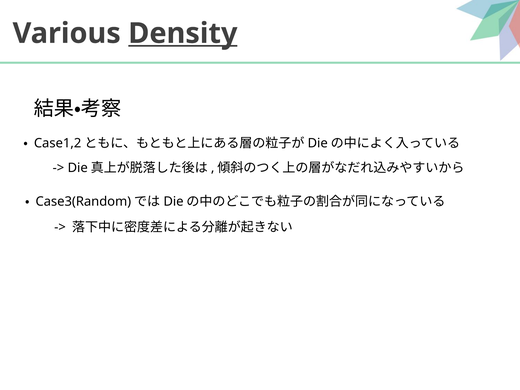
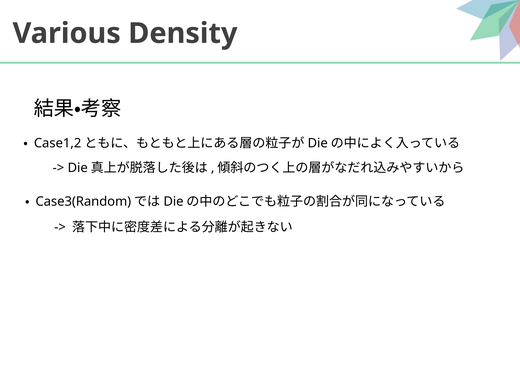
Density underline: present -> none
